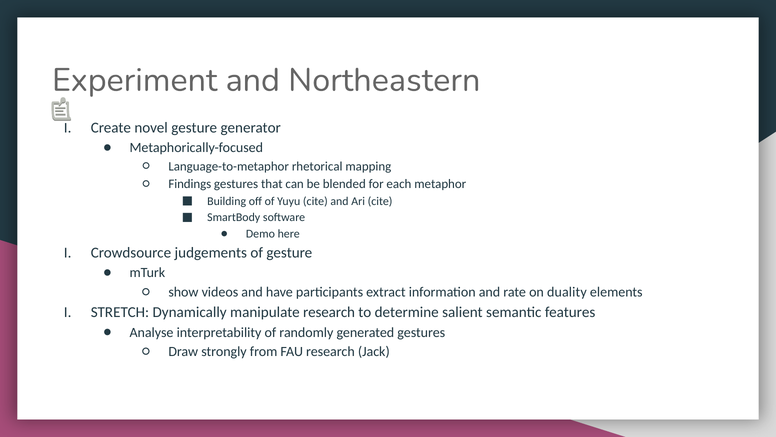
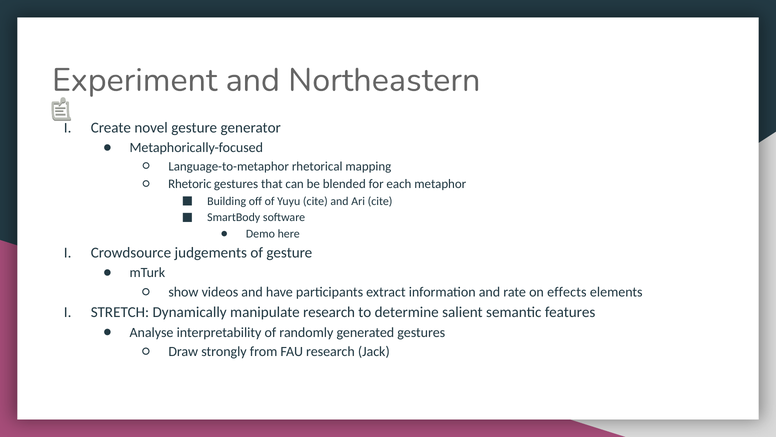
Findings: Findings -> Rhetoric
duality: duality -> effects
